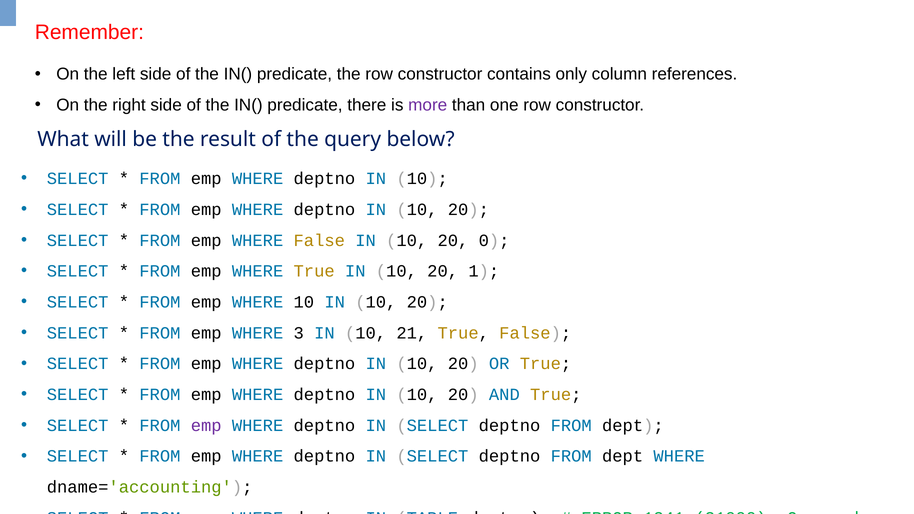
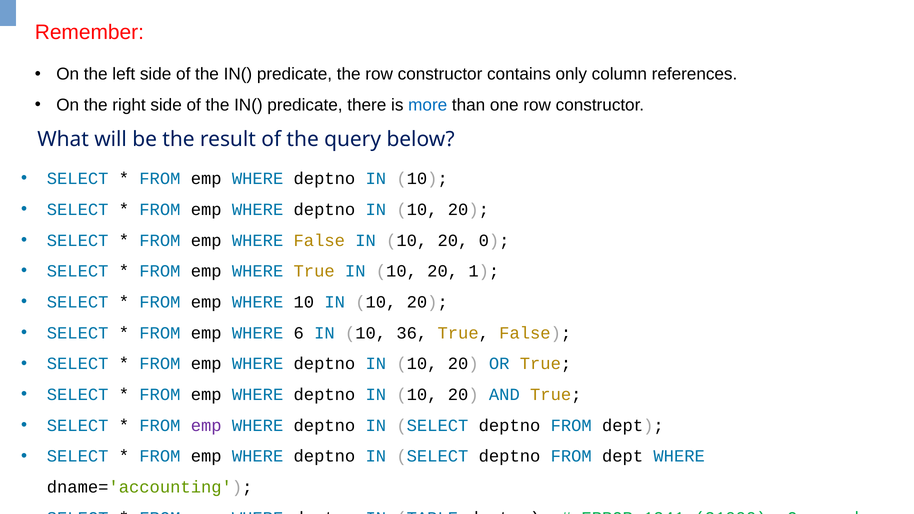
more colour: purple -> blue
3: 3 -> 6
21: 21 -> 36
